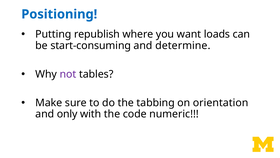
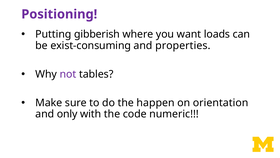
Positioning colour: blue -> purple
republish: republish -> gibberish
start-consuming: start-consuming -> exist-consuming
determine: determine -> properties
tabbing: tabbing -> happen
